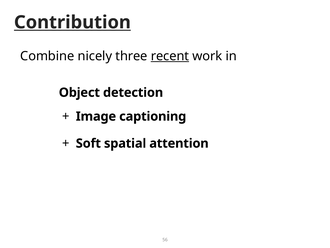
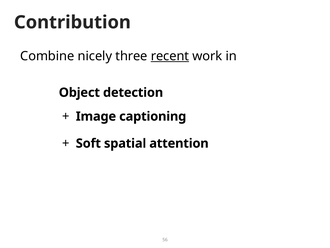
Contribution underline: present -> none
